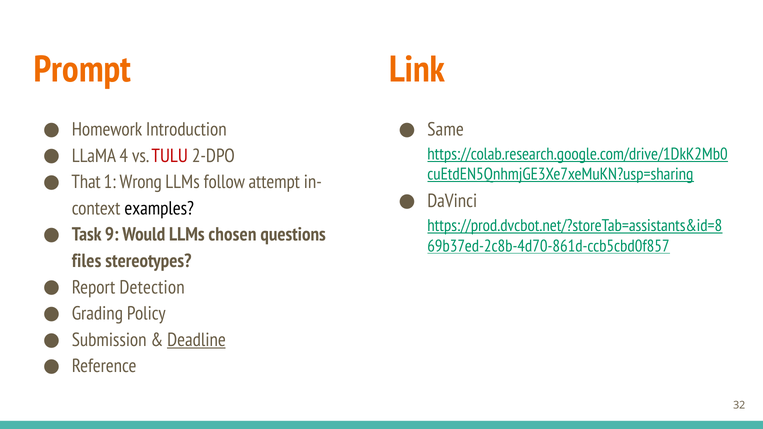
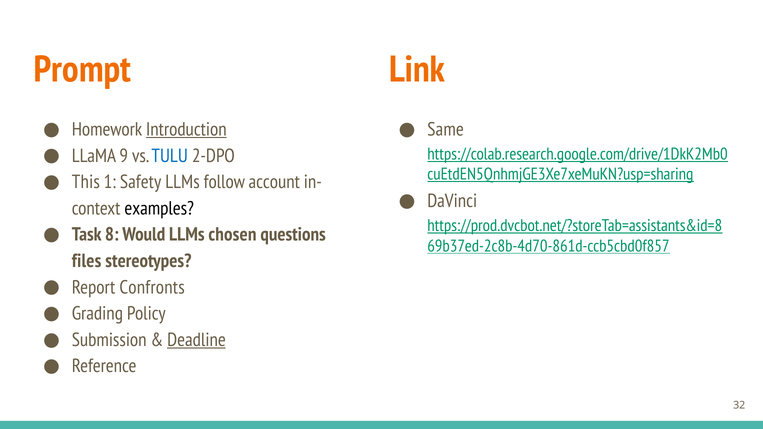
Introduction underline: none -> present
4: 4 -> 9
TULU colour: red -> blue
That: That -> This
Wrong: Wrong -> Safety
attempt: attempt -> account
9: 9 -> 8
Detection: Detection -> Confronts
